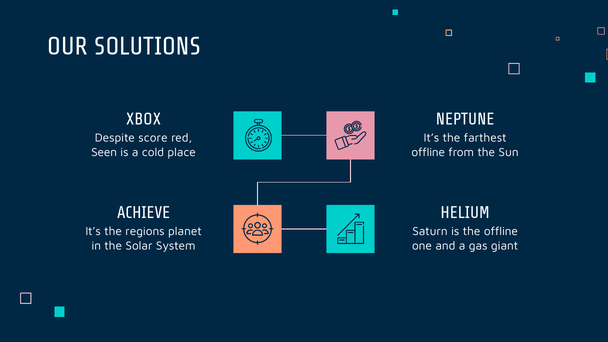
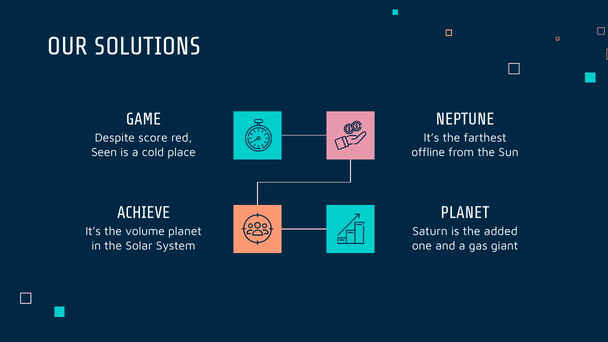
XBOX: XBOX -> GAME
HELIUM at (465, 213): HELIUM -> PLANET
regions: regions -> volume
the offline: offline -> added
